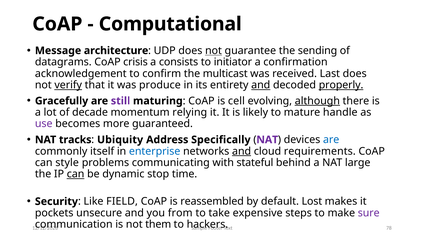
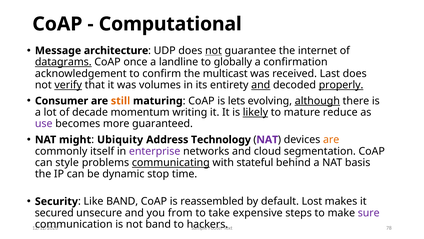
sending: sending -> internet
datagrams underline: none -> present
crisis: crisis -> once
consists: consists -> landline
initiator: initiator -> globally
produce: produce -> volumes
Gracefully: Gracefully -> Consumer
still colour: purple -> orange
cell: cell -> lets
relying: relying -> writing
likely underline: none -> present
handle: handle -> reduce
tracks: tracks -> might
Specifically: Specifically -> Technology
are at (331, 139) colour: blue -> orange
enterprise colour: blue -> purple
and at (242, 151) underline: present -> none
requirements: requirements -> segmentation
communicating underline: none -> present
large: large -> basis
can at (76, 174) underline: present -> none
Like FIELD: FIELD -> BAND
pockets: pockets -> secured
not them: them -> band
